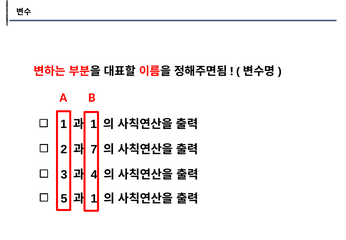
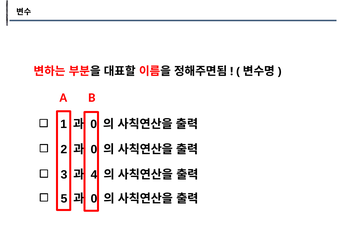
1 at (94, 124): 1 -> 0
7 at (94, 149): 7 -> 0
1 at (94, 198): 1 -> 0
